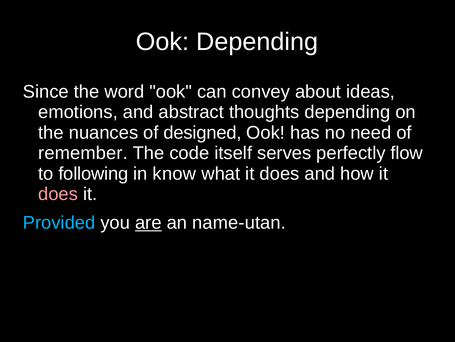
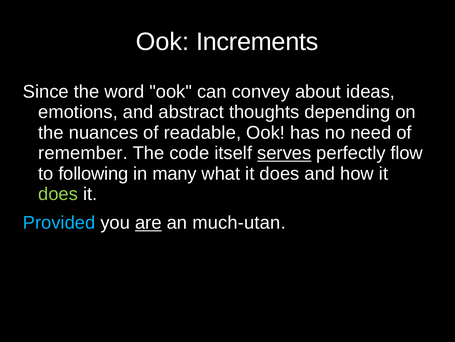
Ook Depending: Depending -> Increments
designed: designed -> readable
serves underline: none -> present
know: know -> many
does at (58, 194) colour: pink -> light green
name-utan: name-utan -> much-utan
